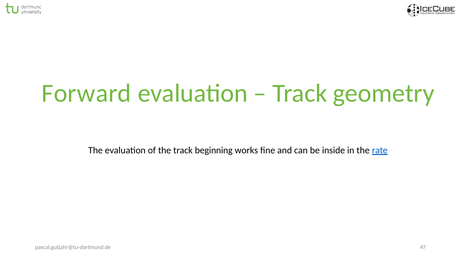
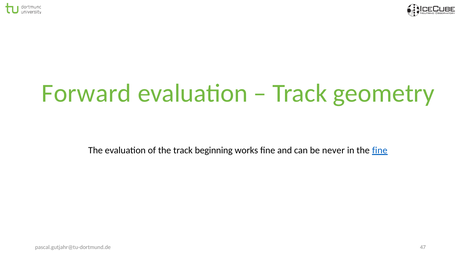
inside: inside -> never
the rate: rate -> fine
